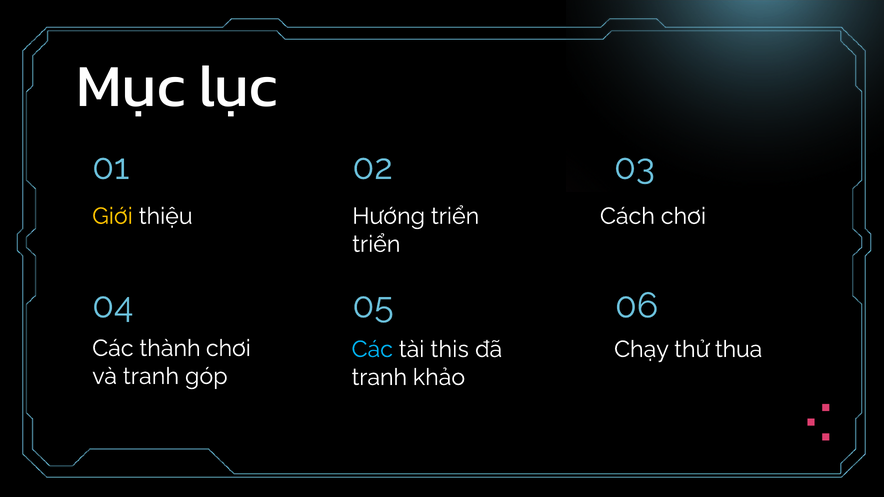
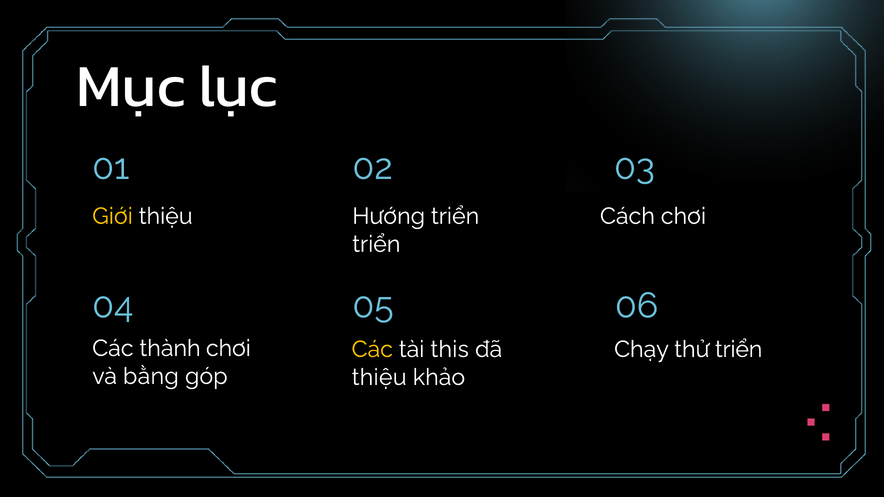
Các at (372, 349) colour: light blue -> yellow
thử thua: thua -> triển
và tranh: tranh -> bằng
tranh at (379, 377): tranh -> thiệu
